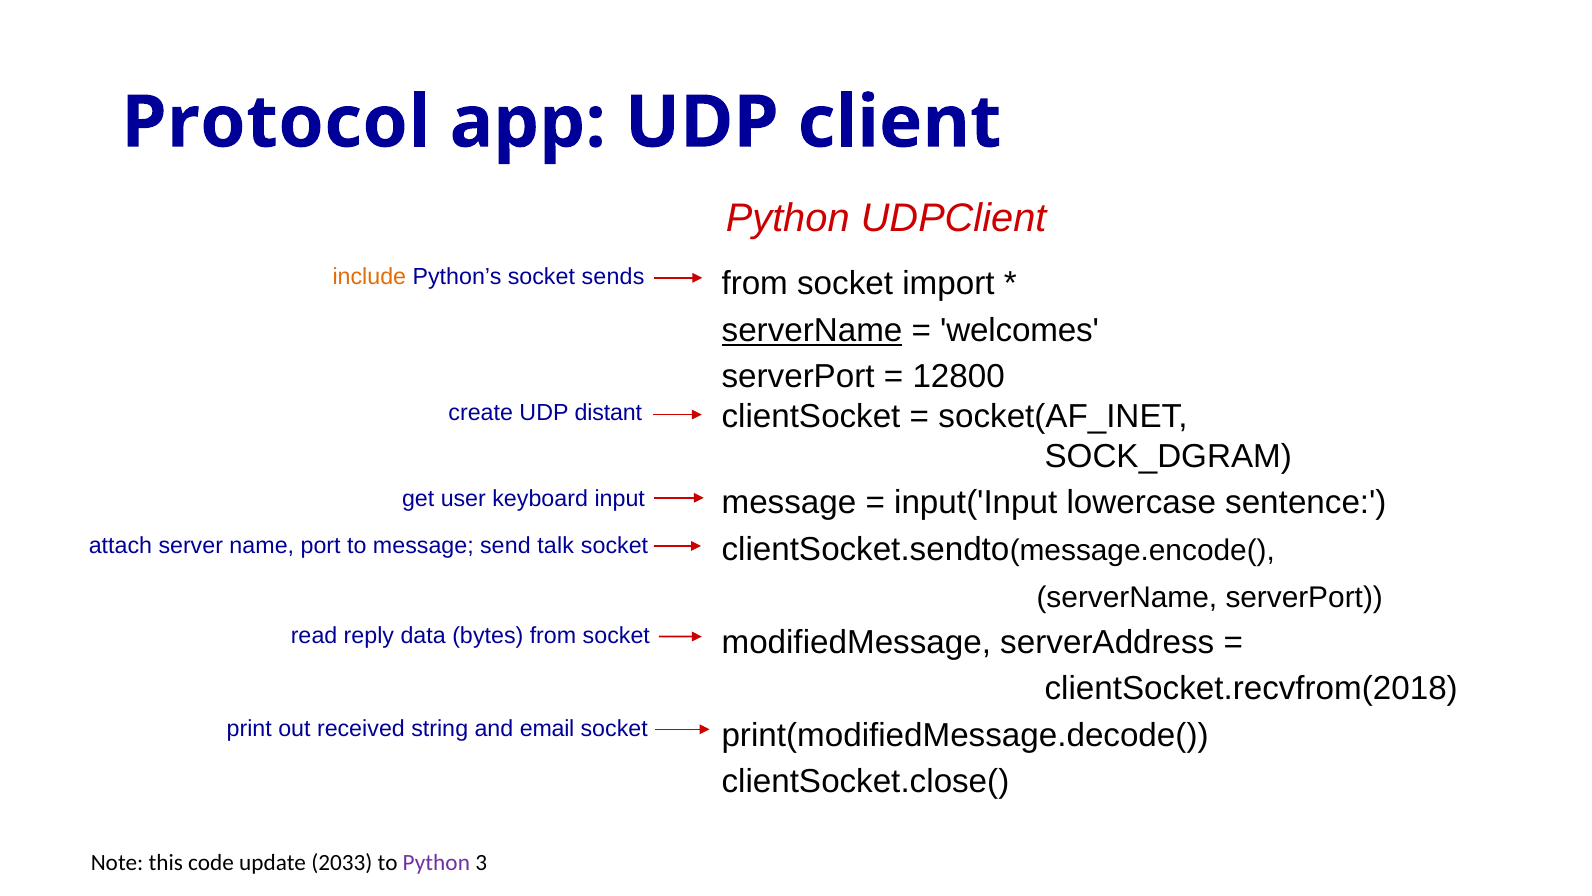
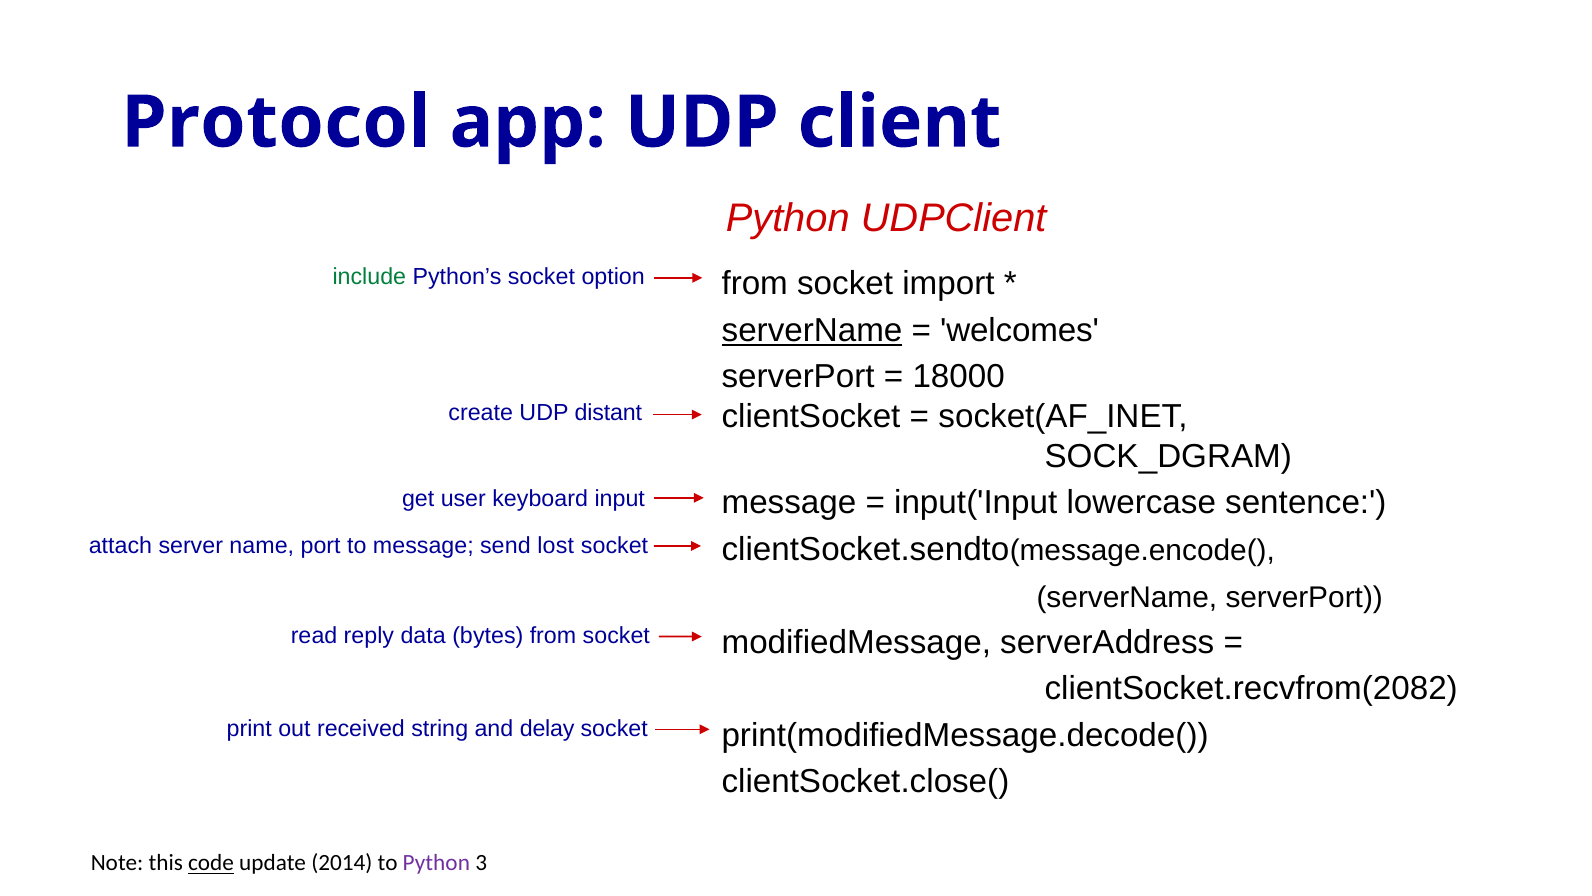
include colour: orange -> green
sends: sends -> option
12800: 12800 -> 18000
talk: talk -> lost
clientSocket.recvfrom(2018: clientSocket.recvfrom(2018 -> clientSocket.recvfrom(2082
email: email -> delay
code underline: none -> present
2033: 2033 -> 2014
